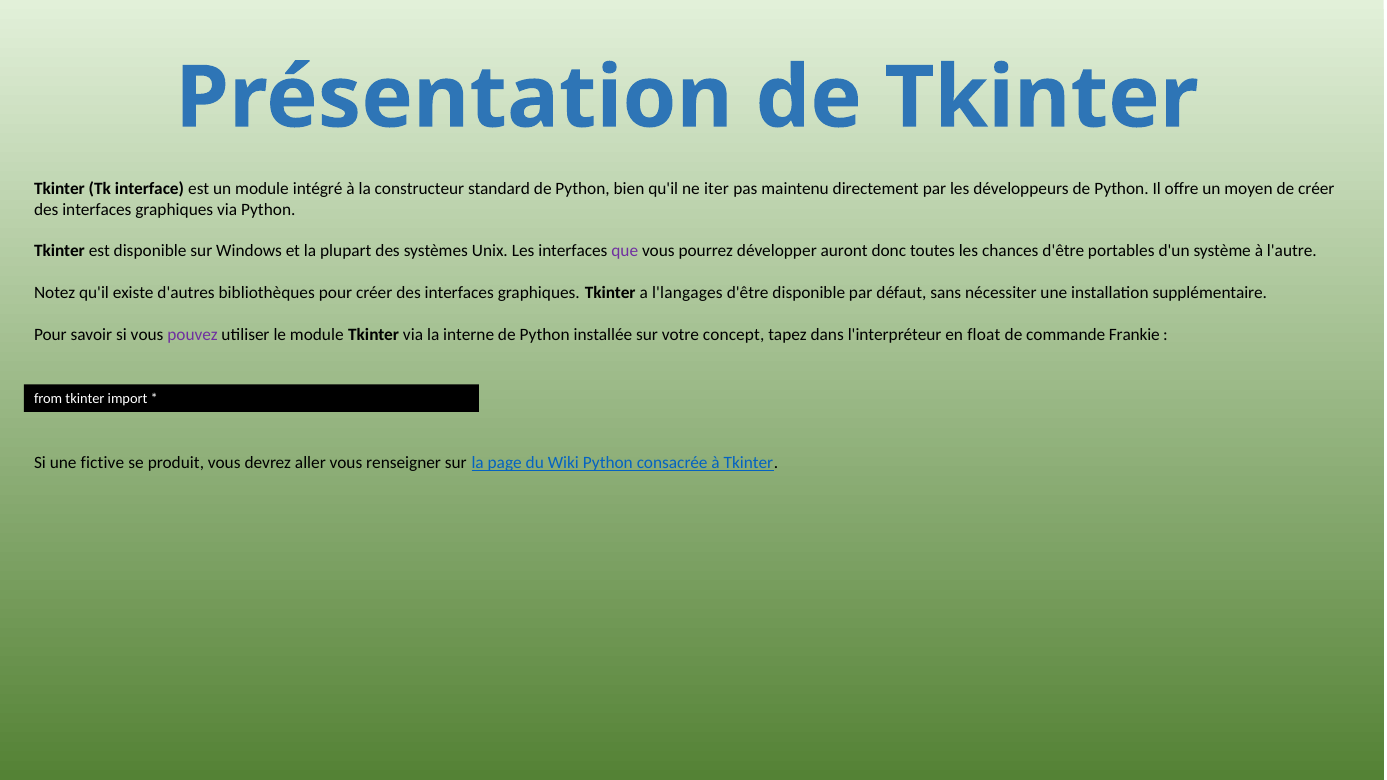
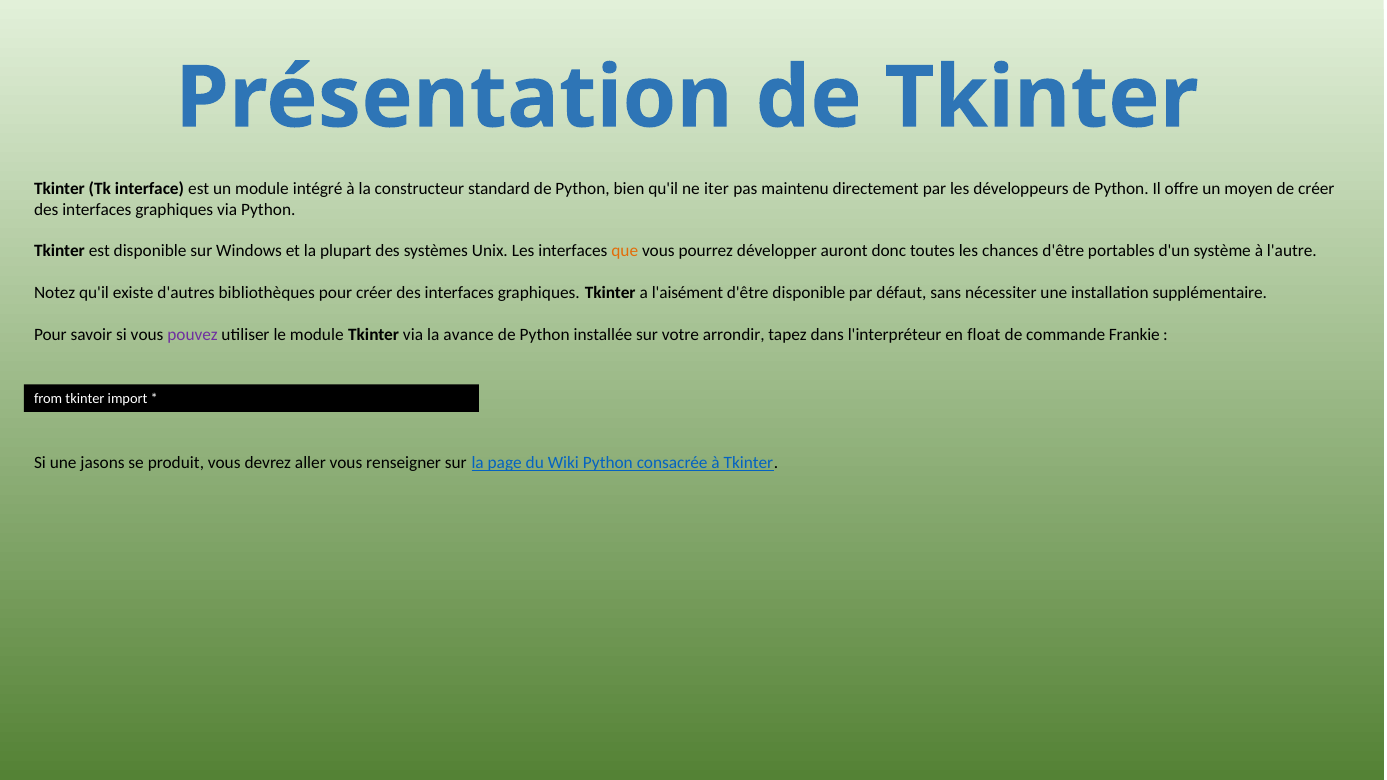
que colour: purple -> orange
l'langages: l'langages -> l'aisément
interne: interne -> avance
concept: concept -> arrondir
fictive: fictive -> jasons
